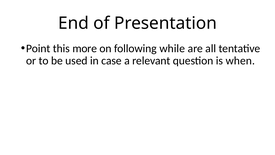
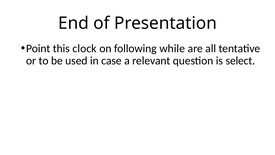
more: more -> clock
when: when -> select
